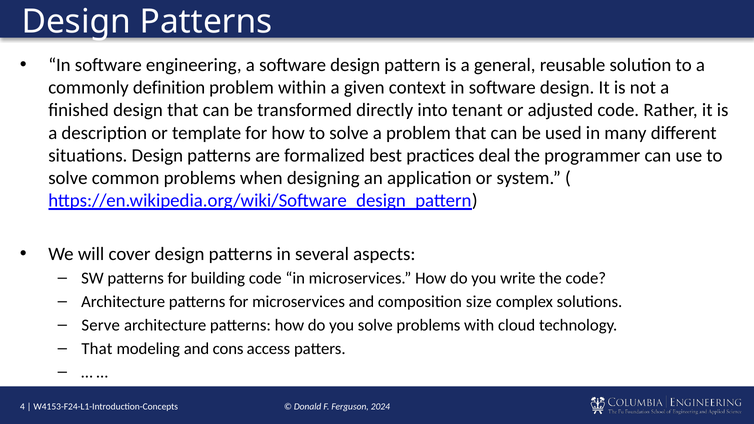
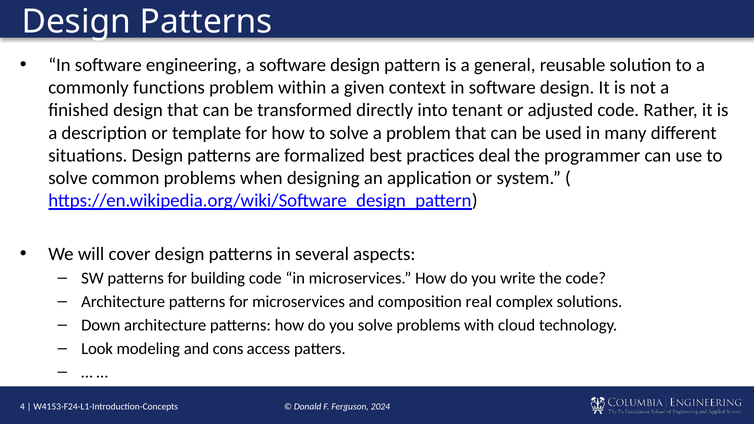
definition: definition -> functions
size: size -> real
Serve: Serve -> Down
That at (97, 349): That -> Look
